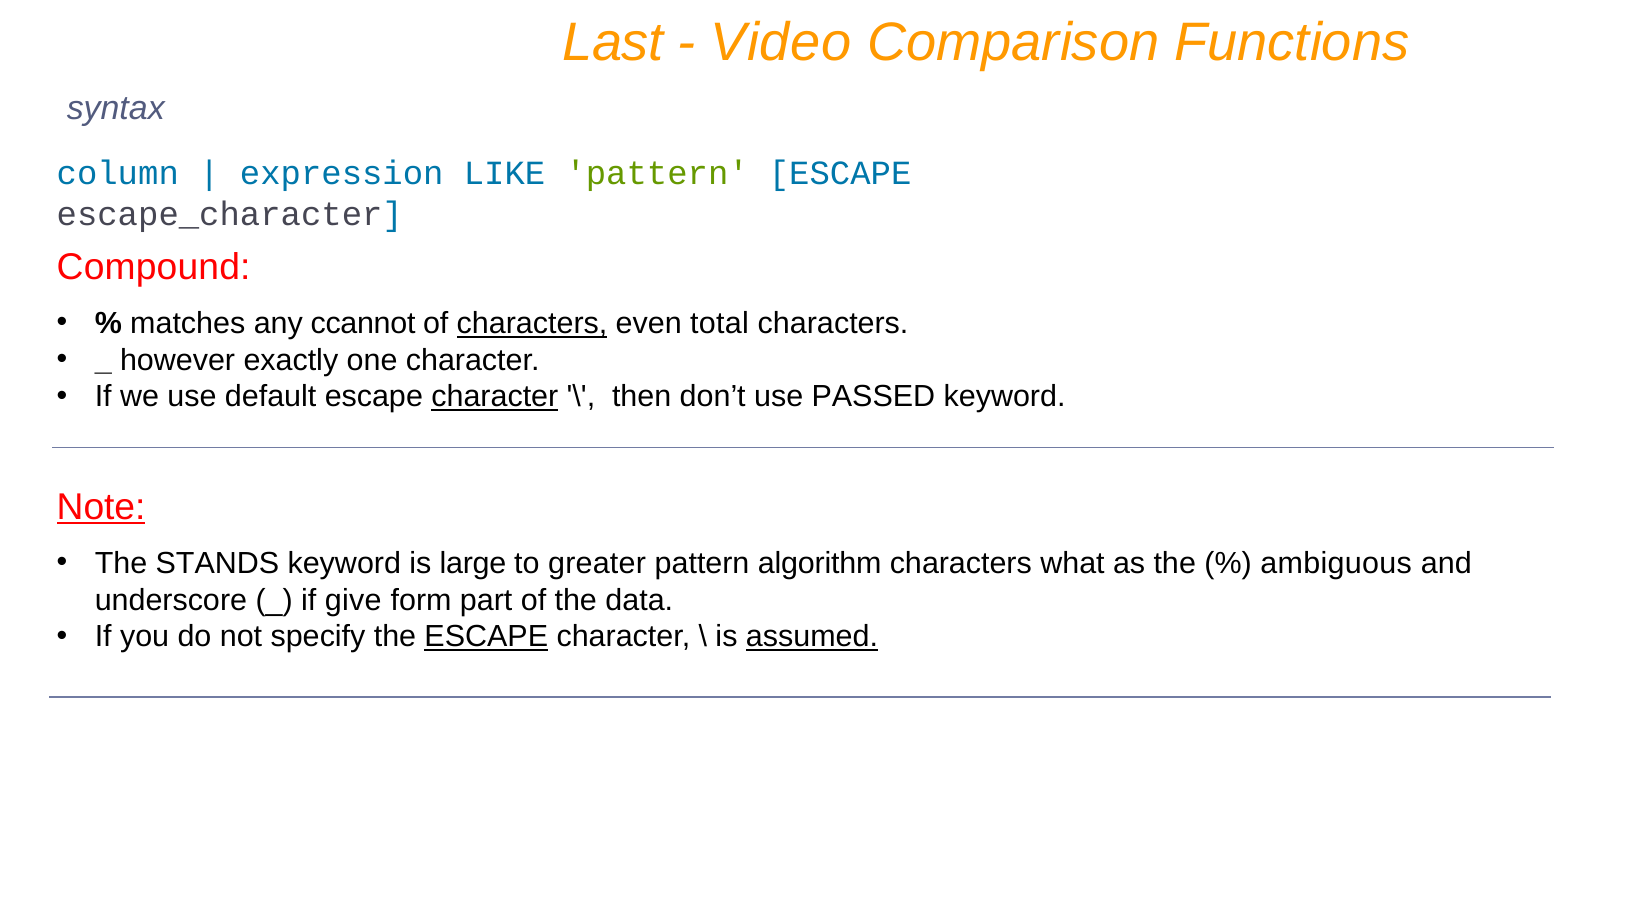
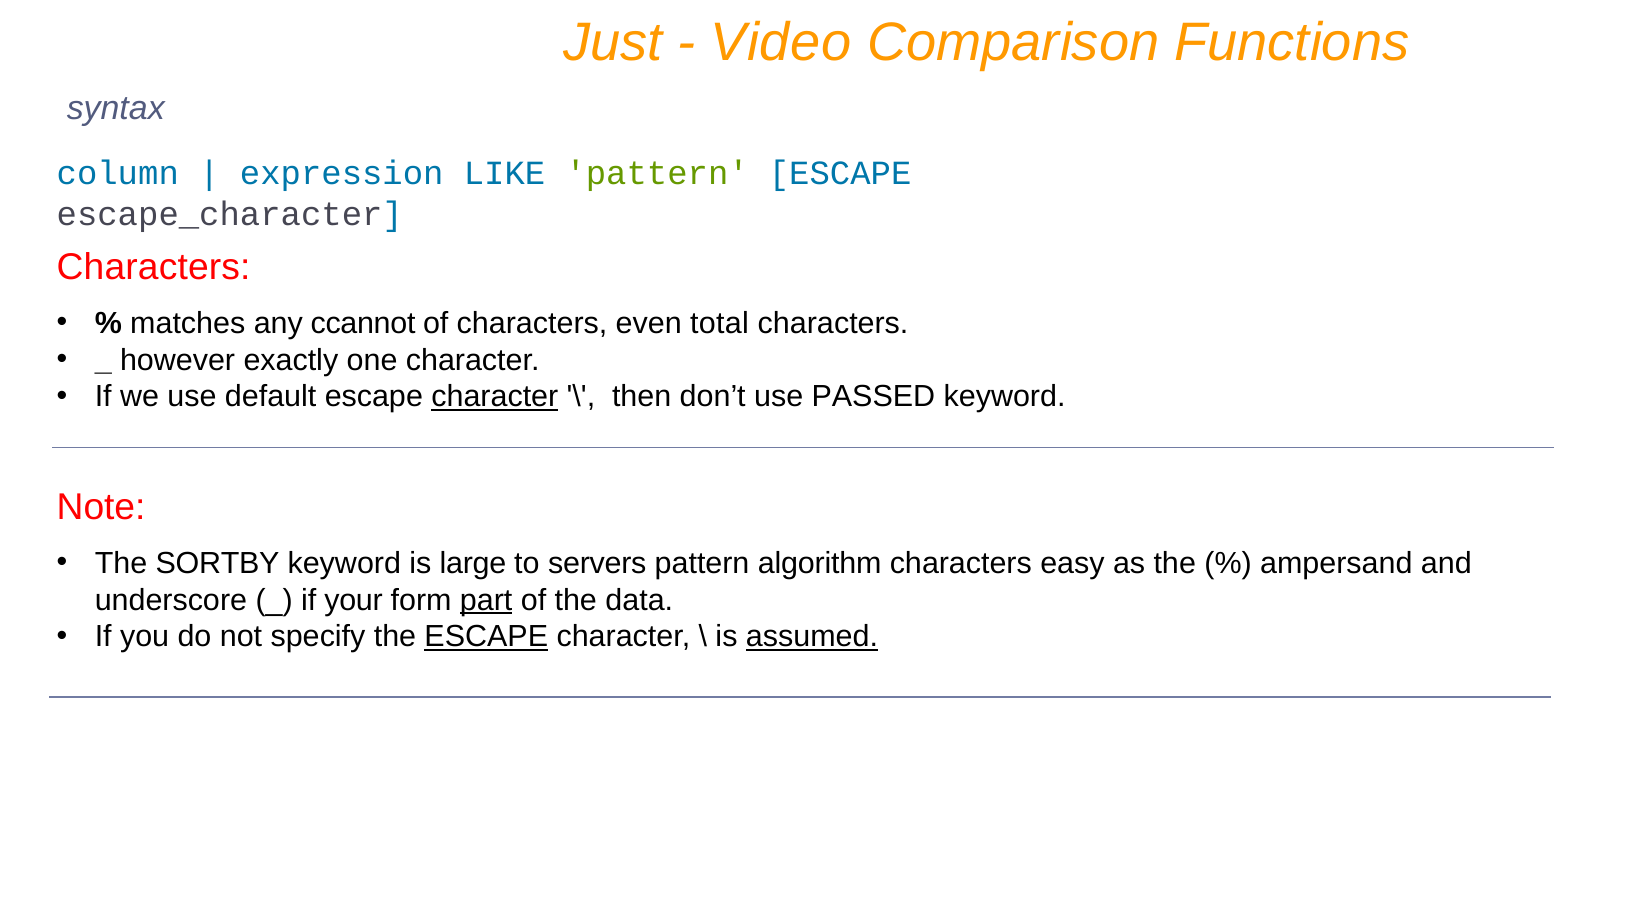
Last: Last -> Just
Compound at (154, 267): Compound -> Characters
characters at (532, 324) underline: present -> none
Note underline: present -> none
STANDS: STANDS -> SORTBY
greater: greater -> servers
what: what -> easy
ambiguous: ambiguous -> ampersand
give: give -> your
part underline: none -> present
